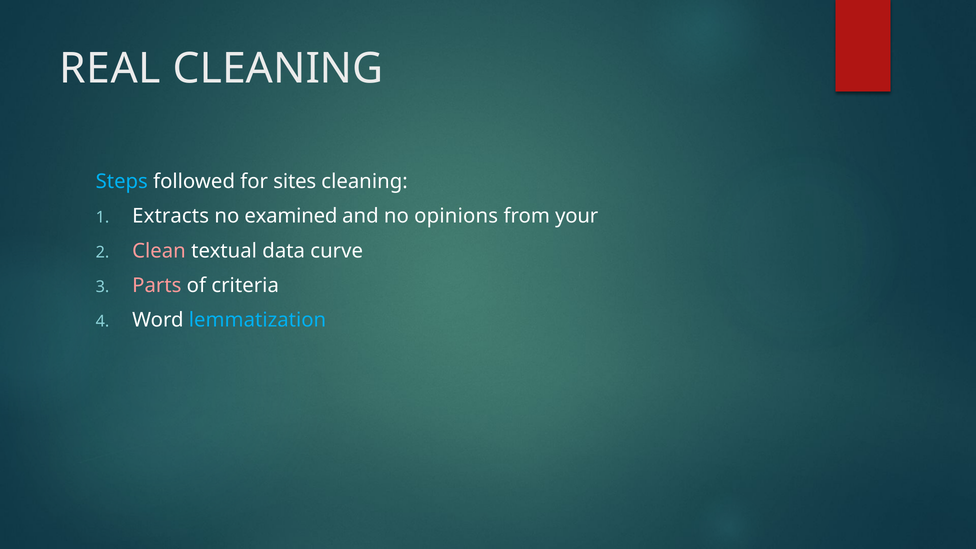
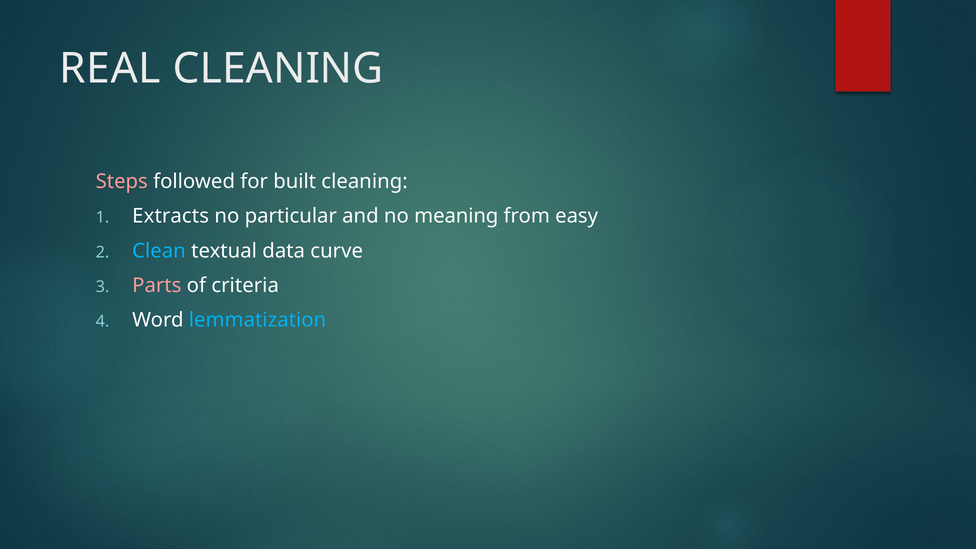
Steps colour: light blue -> pink
sites: sites -> built
examined: examined -> particular
opinions: opinions -> meaning
your: your -> easy
Clean colour: pink -> light blue
